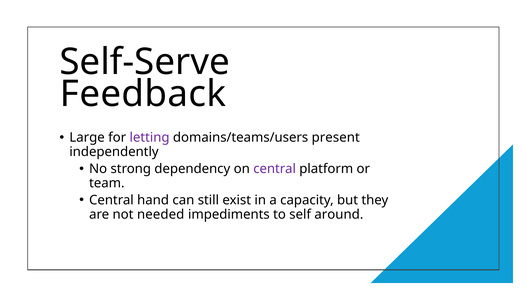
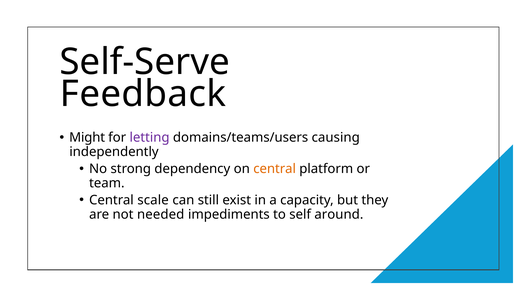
Large: Large -> Might
present: present -> causing
central at (275, 169) colour: purple -> orange
hand: hand -> scale
